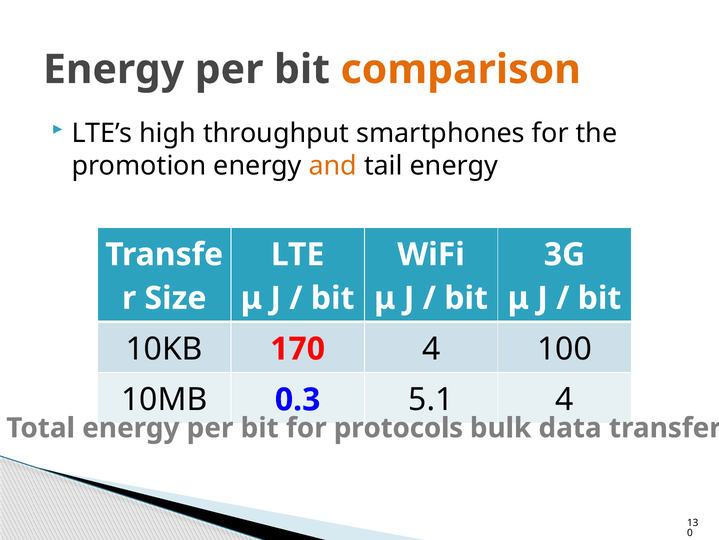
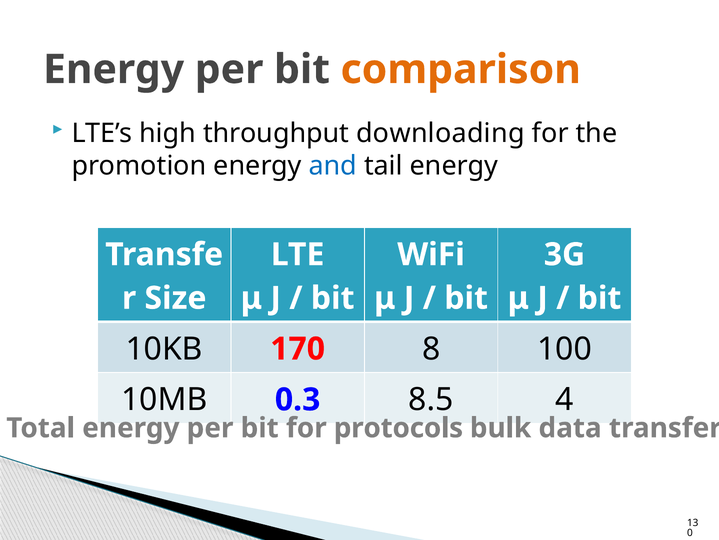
smartphones: smartphones -> downloading
and colour: orange -> blue
4 at (431, 349): 4 -> 8
5.1: 5.1 -> 8.5
